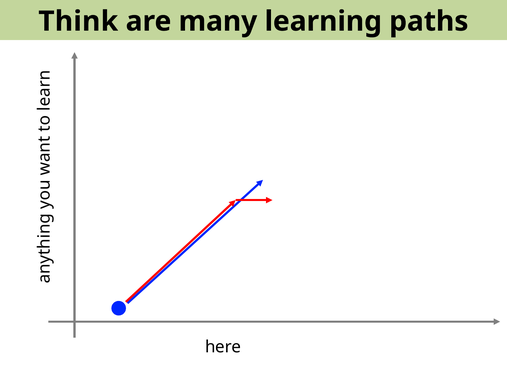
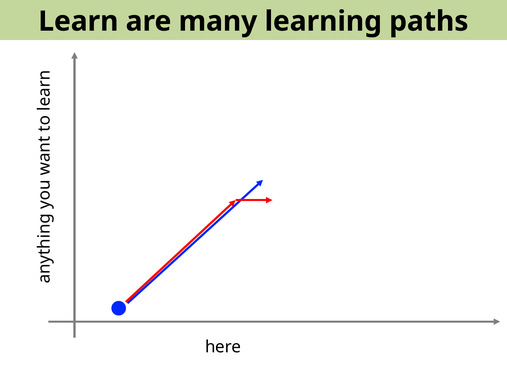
Think: Think -> Learn
